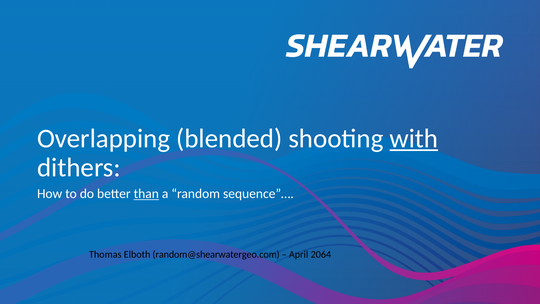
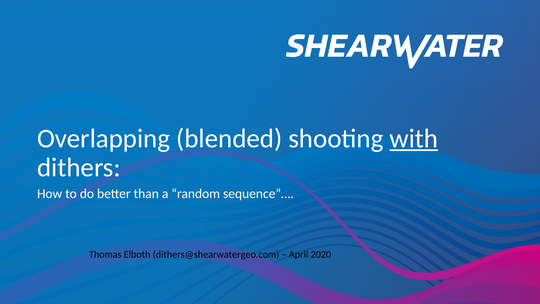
than underline: present -> none
random@shearwatergeo.com: random@shearwatergeo.com -> dithers@shearwatergeo.com
2064: 2064 -> 2020
